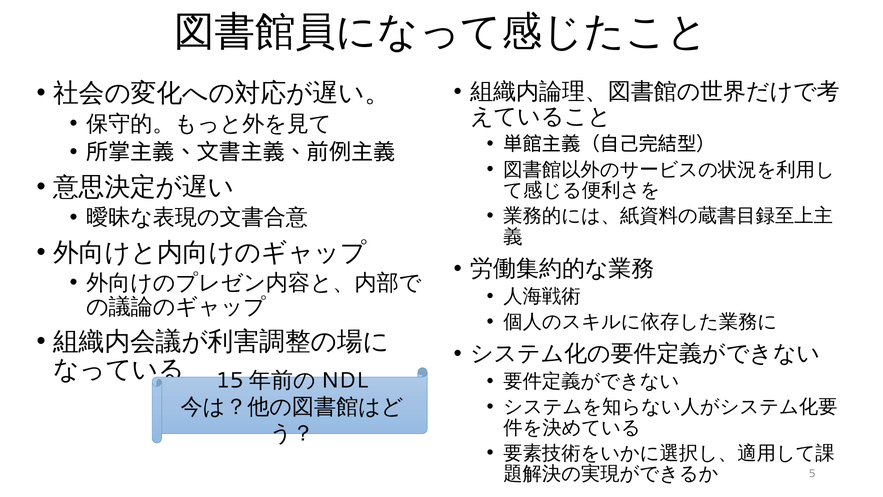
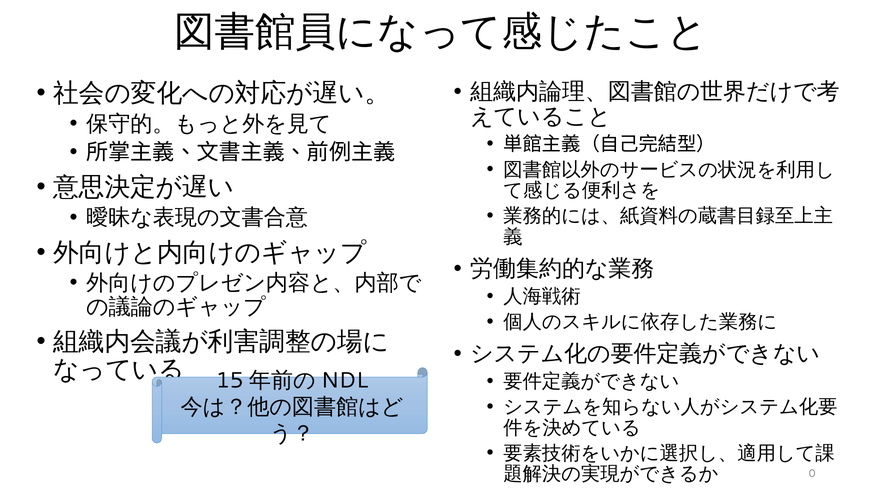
5: 5 -> 0
